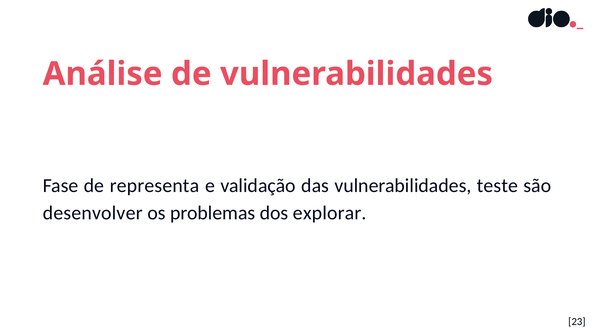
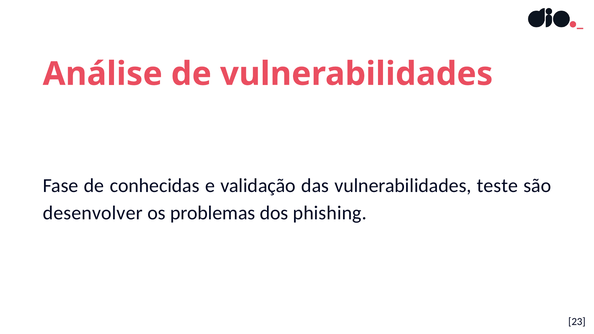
representa: representa -> conhecidas
explorar: explorar -> phishing
